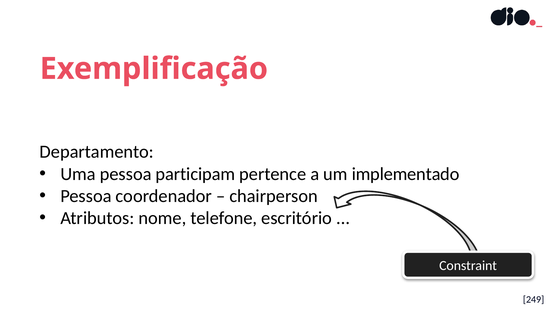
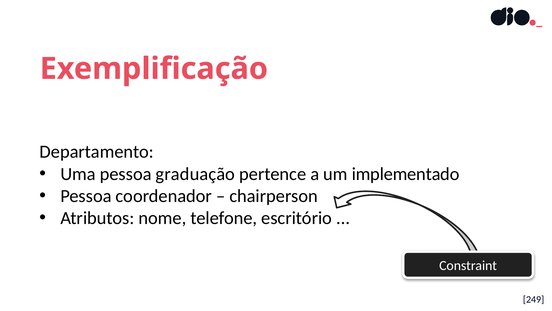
participam: participam -> graduação
